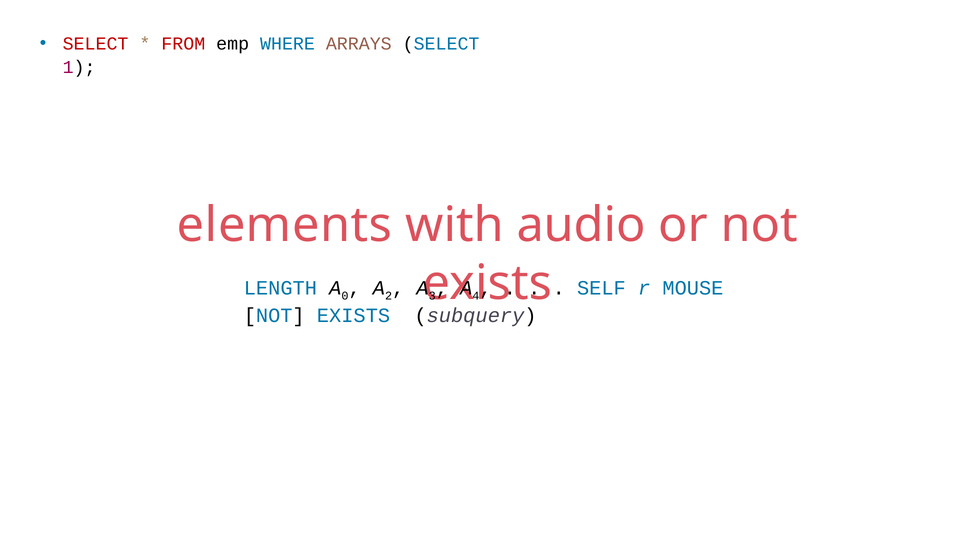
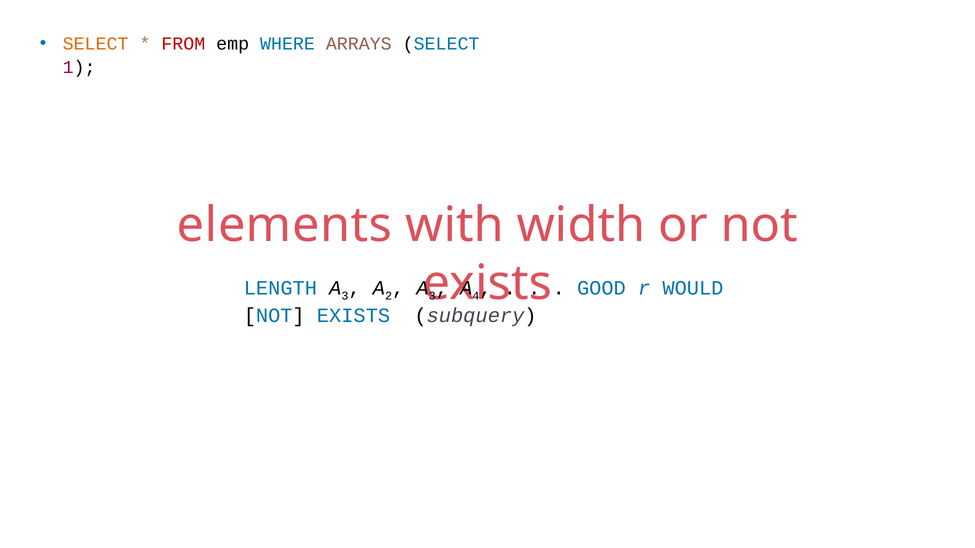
SELECT at (96, 44) colour: red -> orange
audio: audio -> width
0 at (345, 296): 0 -> 3
SELF: SELF -> GOOD
MOUSE: MOUSE -> WOULD
